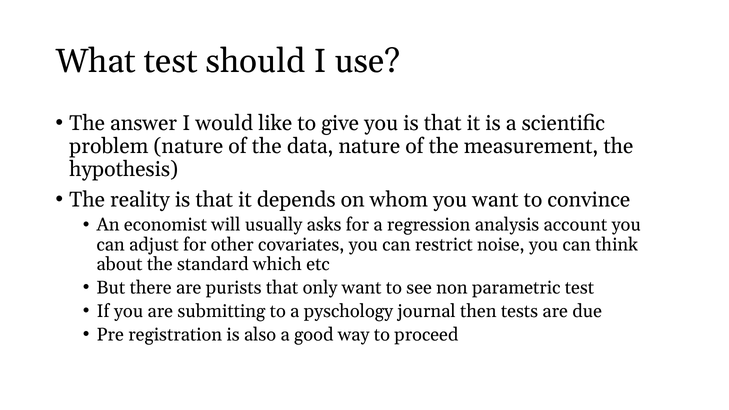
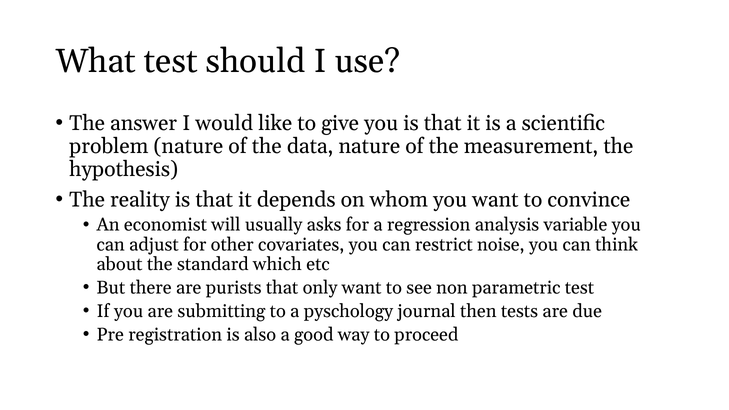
account: account -> variable
